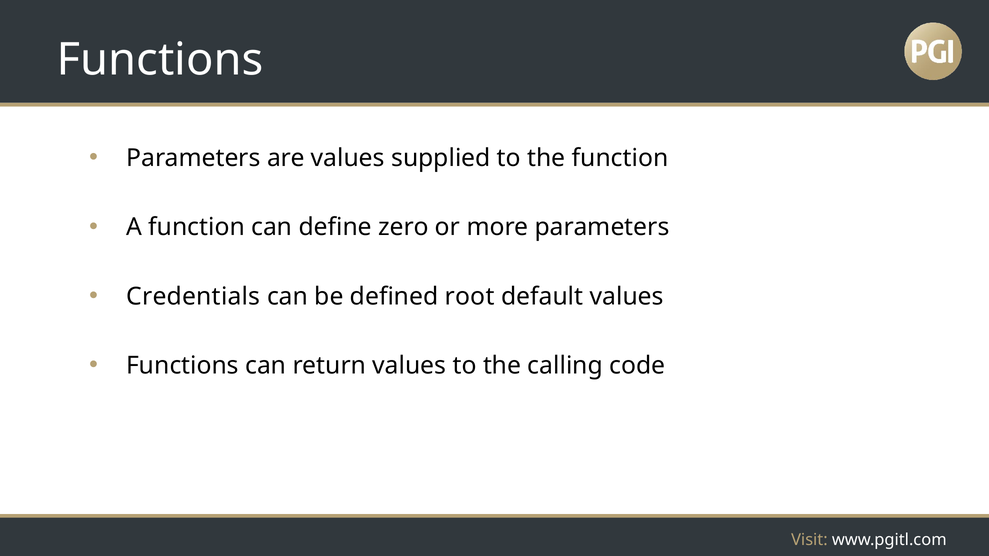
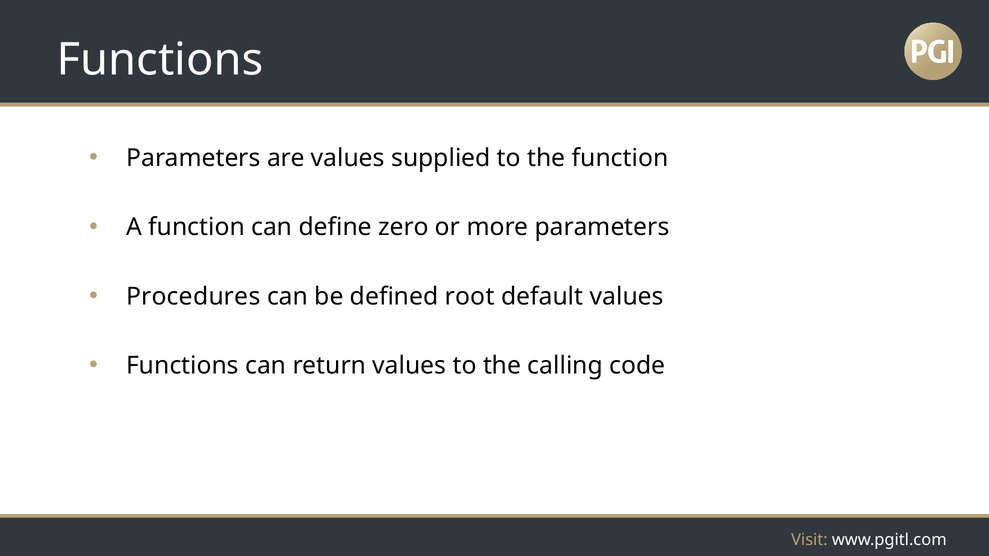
Credentials: Credentials -> Procedures
